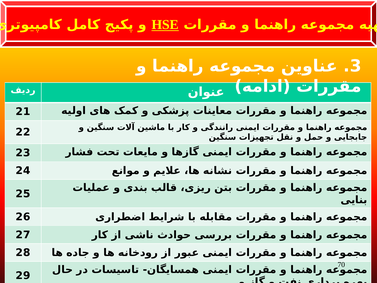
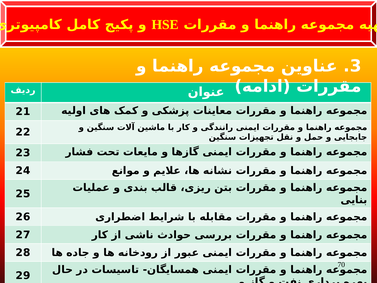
HSE underline: present -> none
